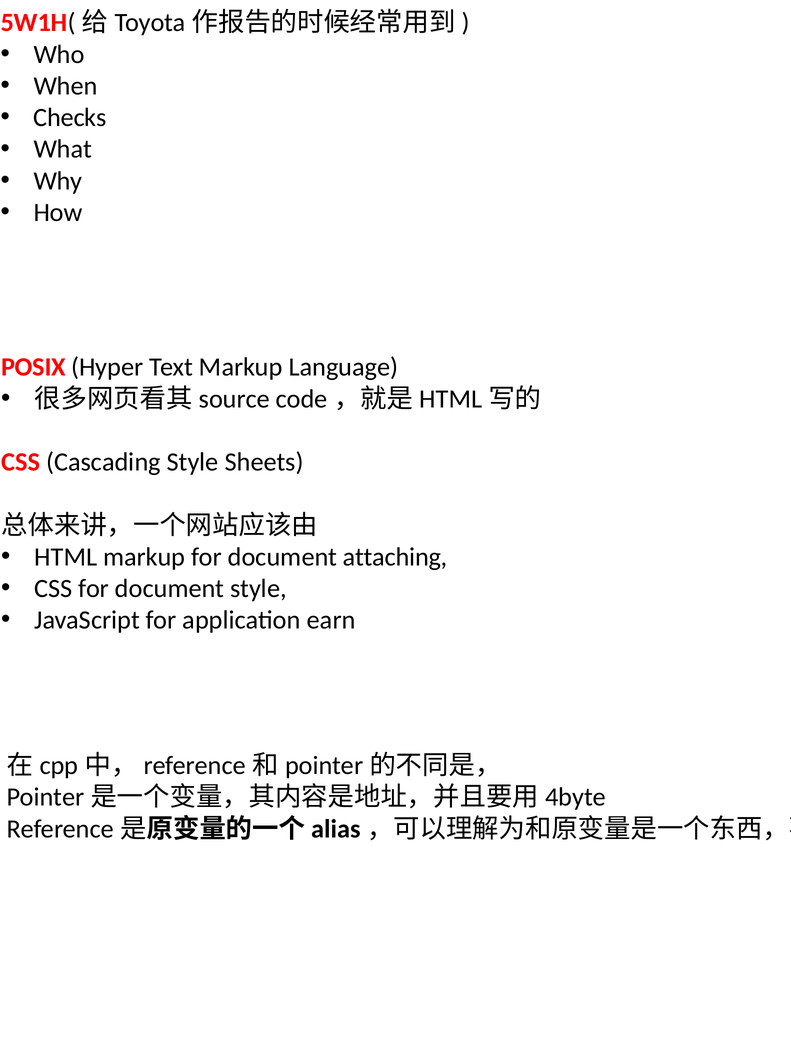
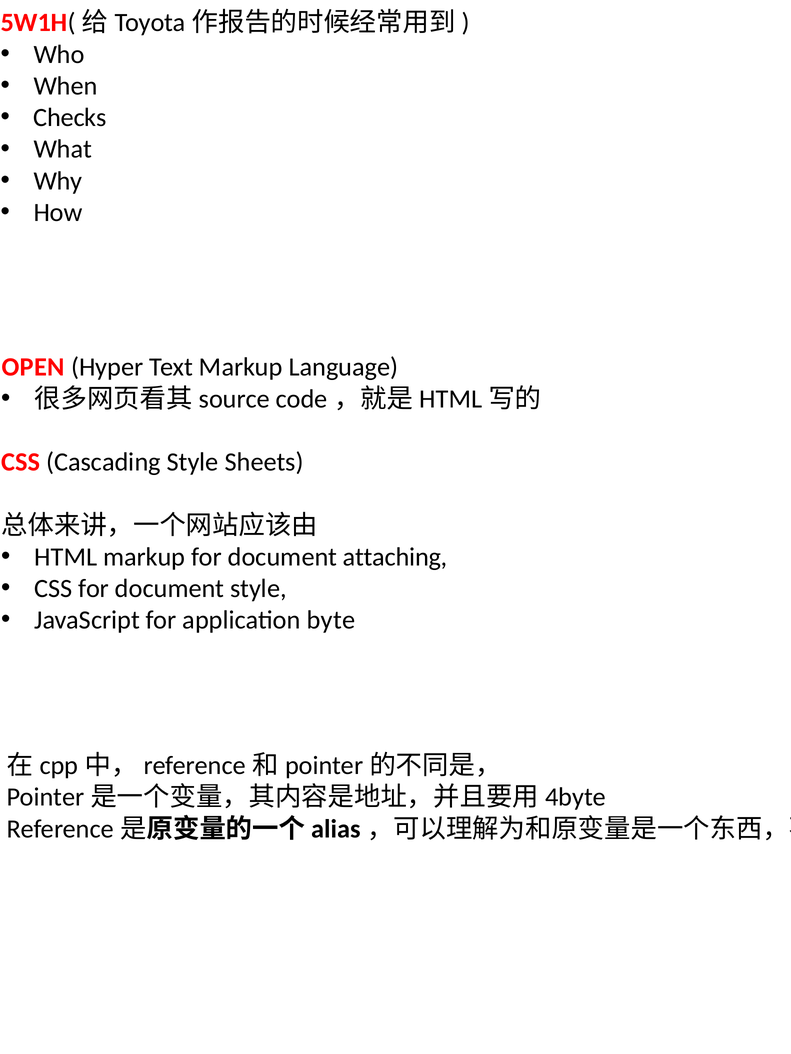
POSIX: POSIX -> OPEN
earn: earn -> byte
